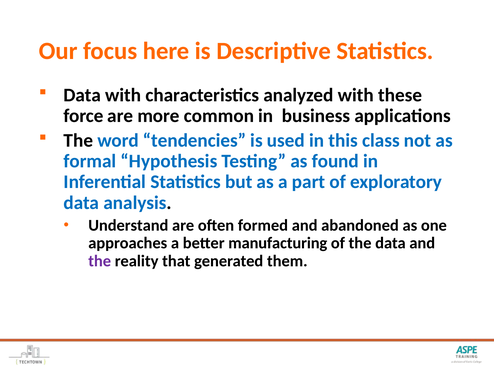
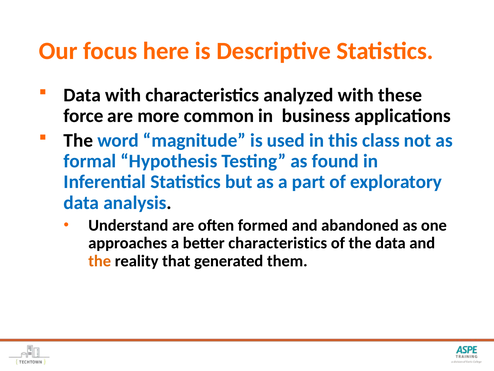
tendencies: tendencies -> magnitude
better manufacturing: manufacturing -> characteristics
the at (100, 261) colour: purple -> orange
